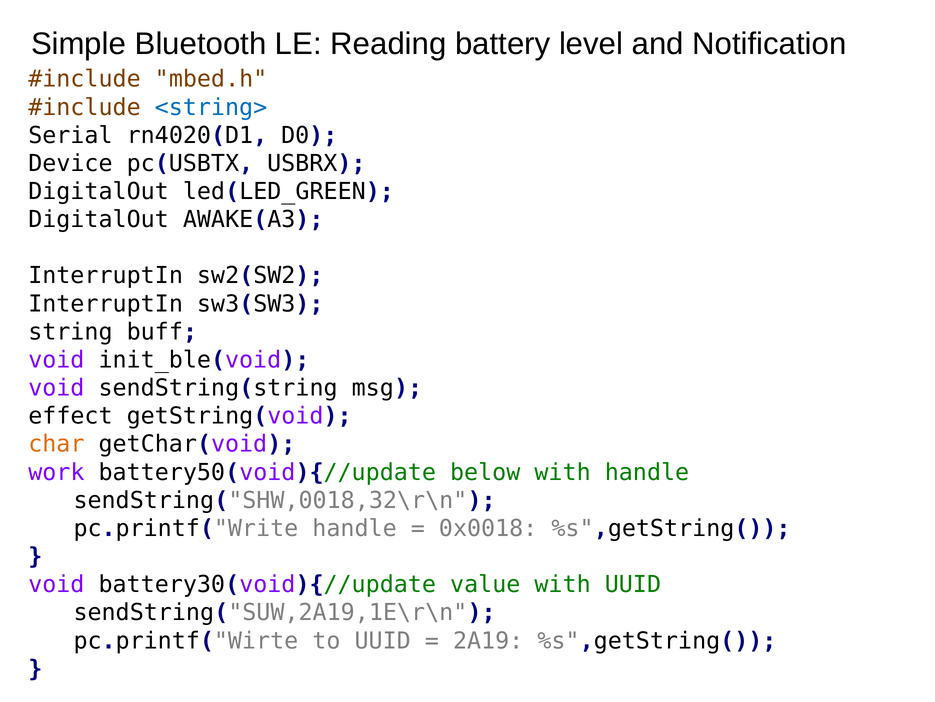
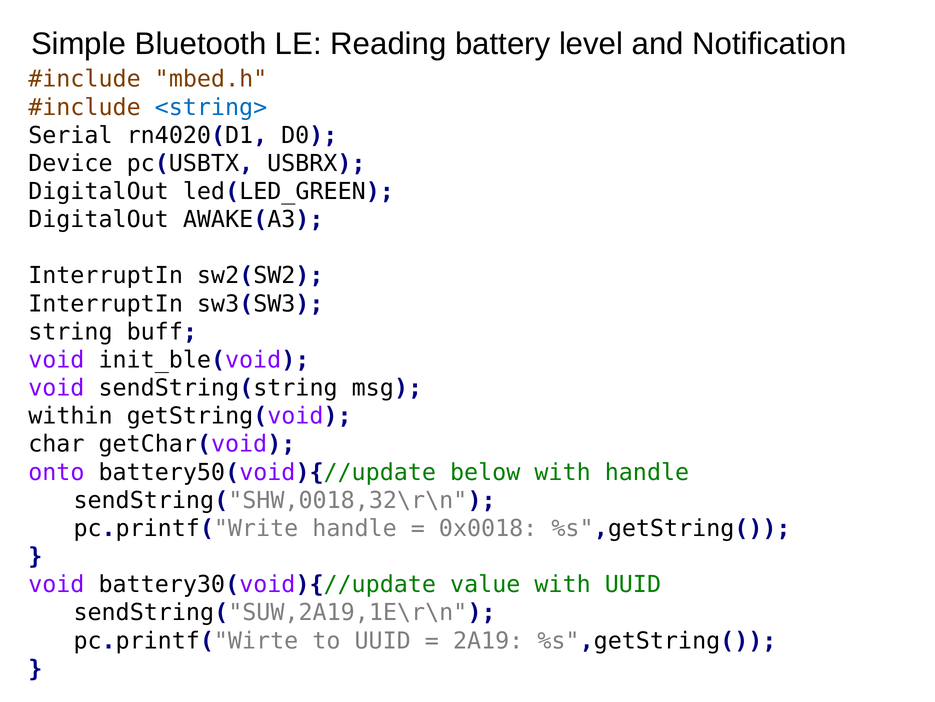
effect: effect -> within
char colour: orange -> black
work: work -> onto
